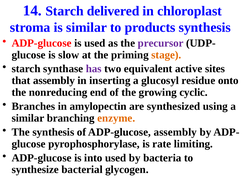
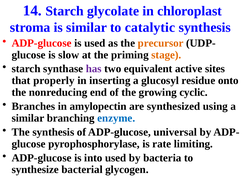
delivered: delivered -> glycolate
products: products -> catalytic
precursor colour: purple -> orange
that assembly: assembly -> properly
enzyme colour: orange -> blue
ADP-glucose assembly: assembly -> universal
